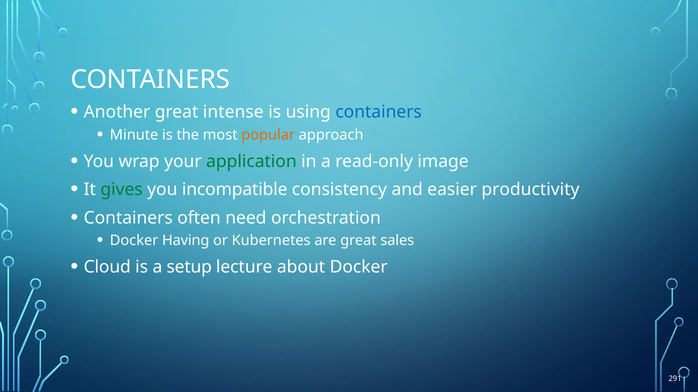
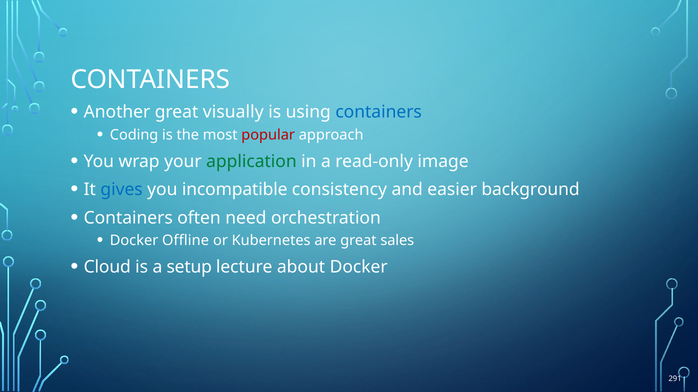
intense: intense -> visually
Minute: Minute -> Coding
popular colour: orange -> red
gives colour: green -> blue
productivity: productivity -> background
Having: Having -> Offline
